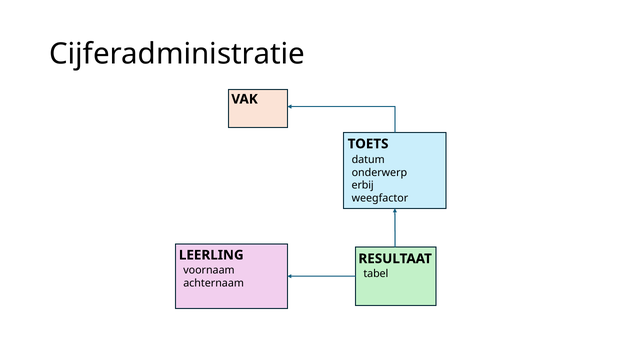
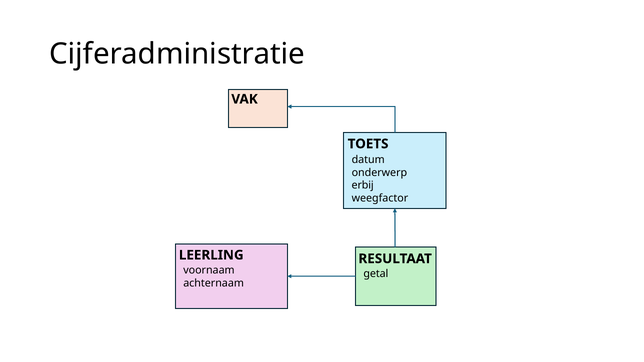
tabel: tabel -> getal
